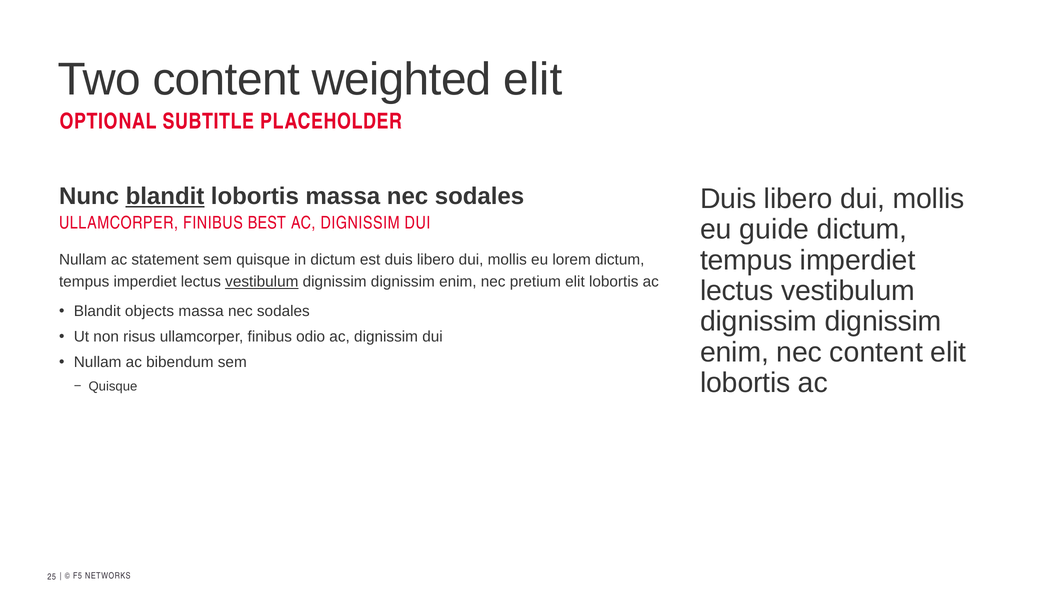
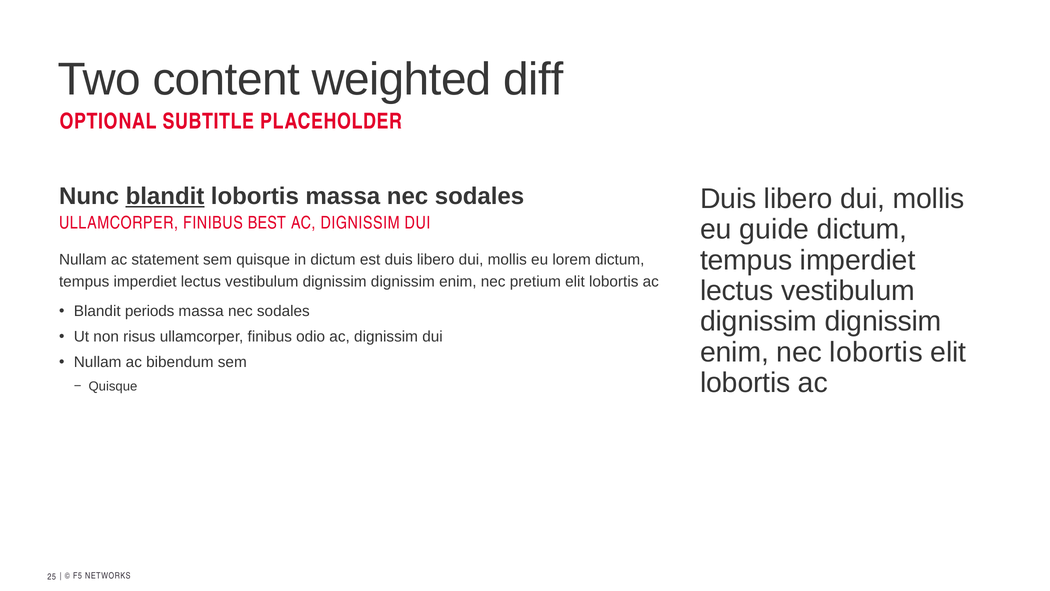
weighted elit: elit -> diff
vestibulum at (262, 282) underline: present -> none
objects: objects -> periods
nec content: content -> lobortis
